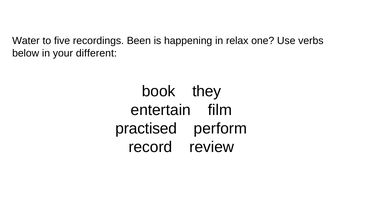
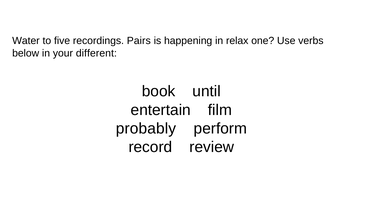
Been: Been -> Pairs
they: they -> until
practised: practised -> probably
